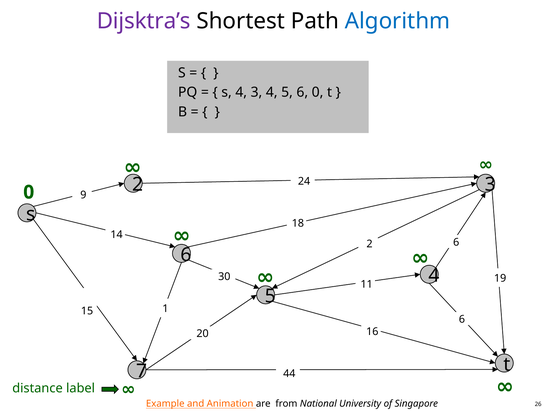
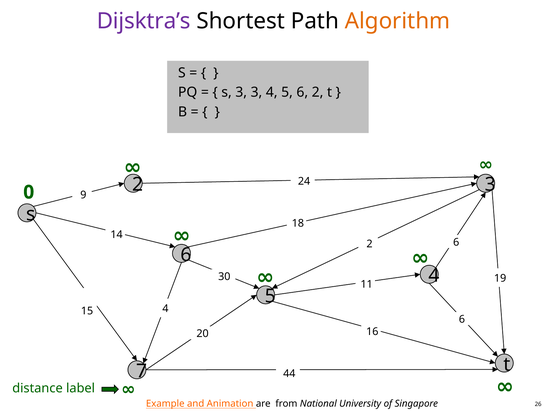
Algorithm colour: blue -> orange
4 at (241, 92): 4 -> 3
6 0: 0 -> 2
15 1: 1 -> 4
